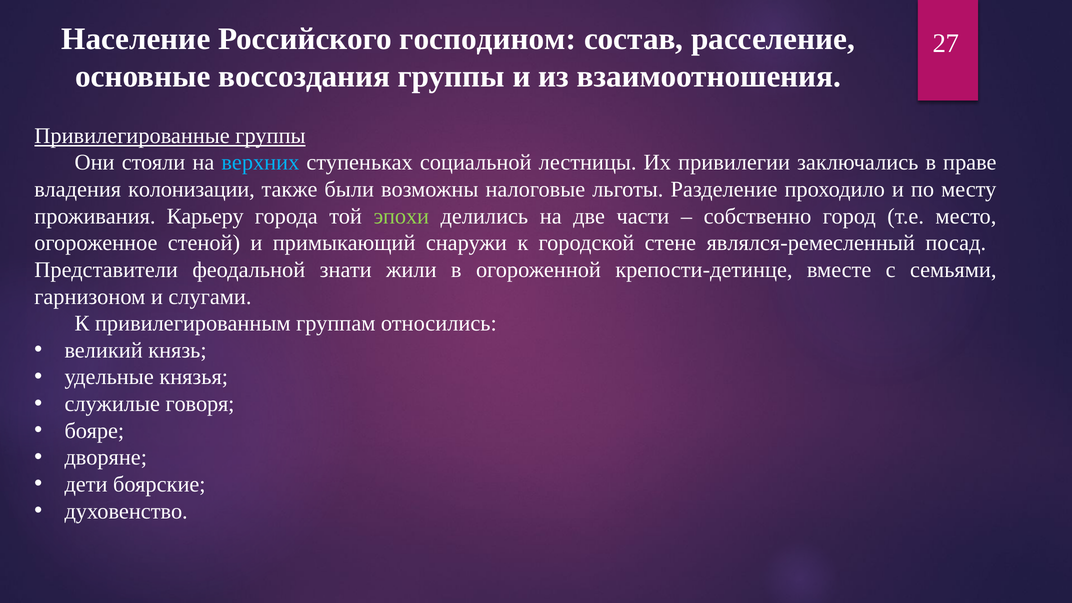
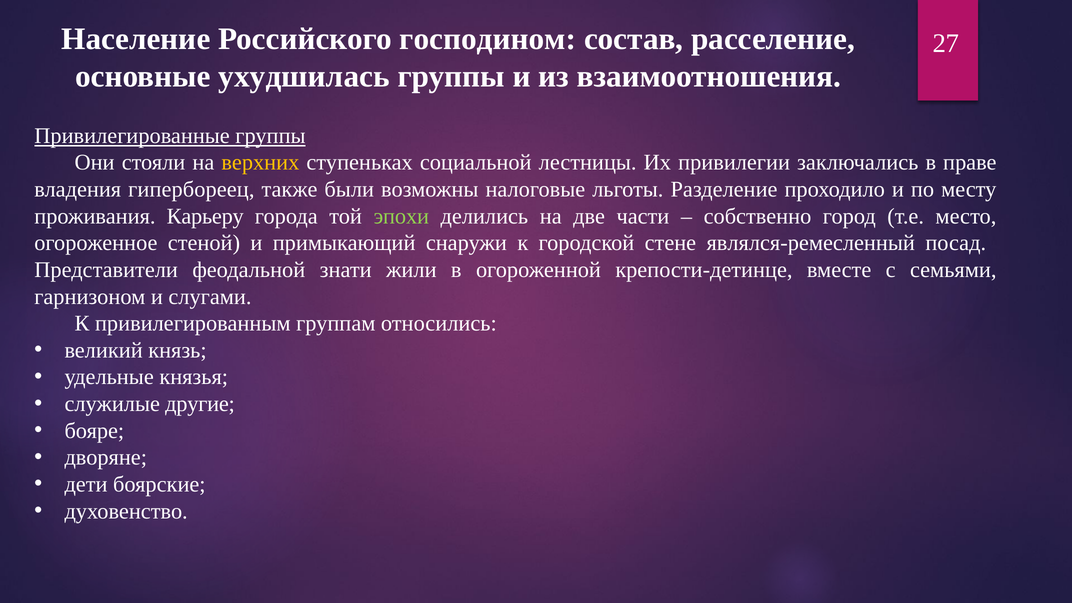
воссоздания: воссоздания -> ухудшилась
верхних colour: light blue -> yellow
колонизации: колонизации -> гипербореец
говоря: говоря -> другие
